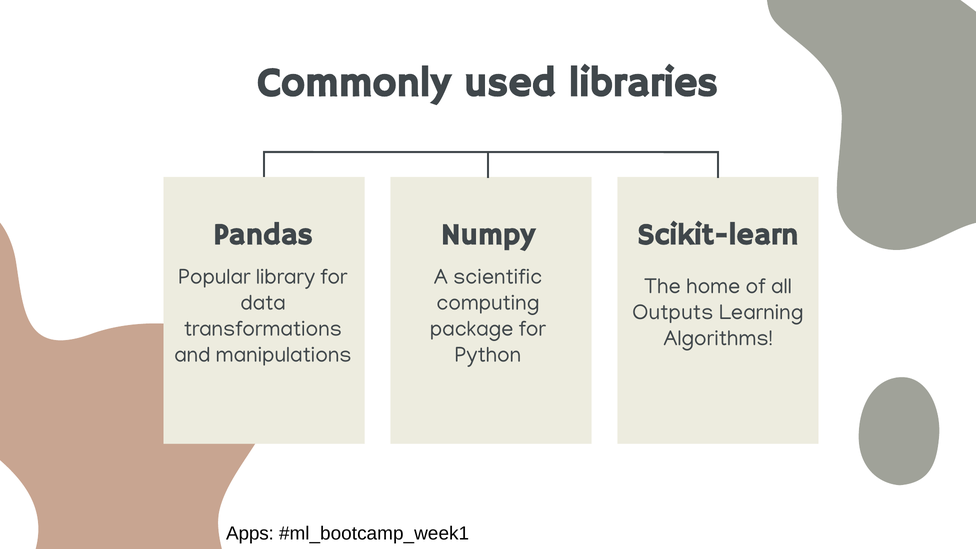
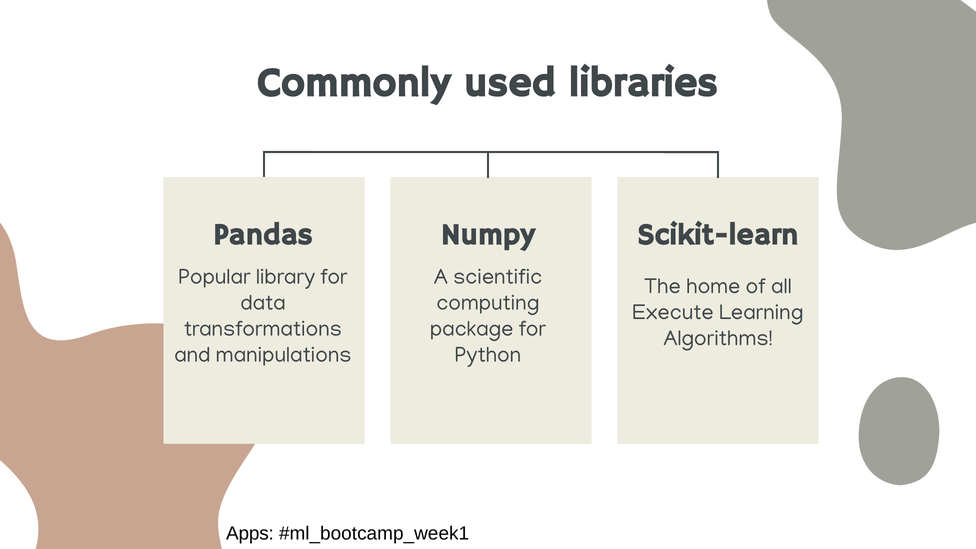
Outputs: Outputs -> Execute
